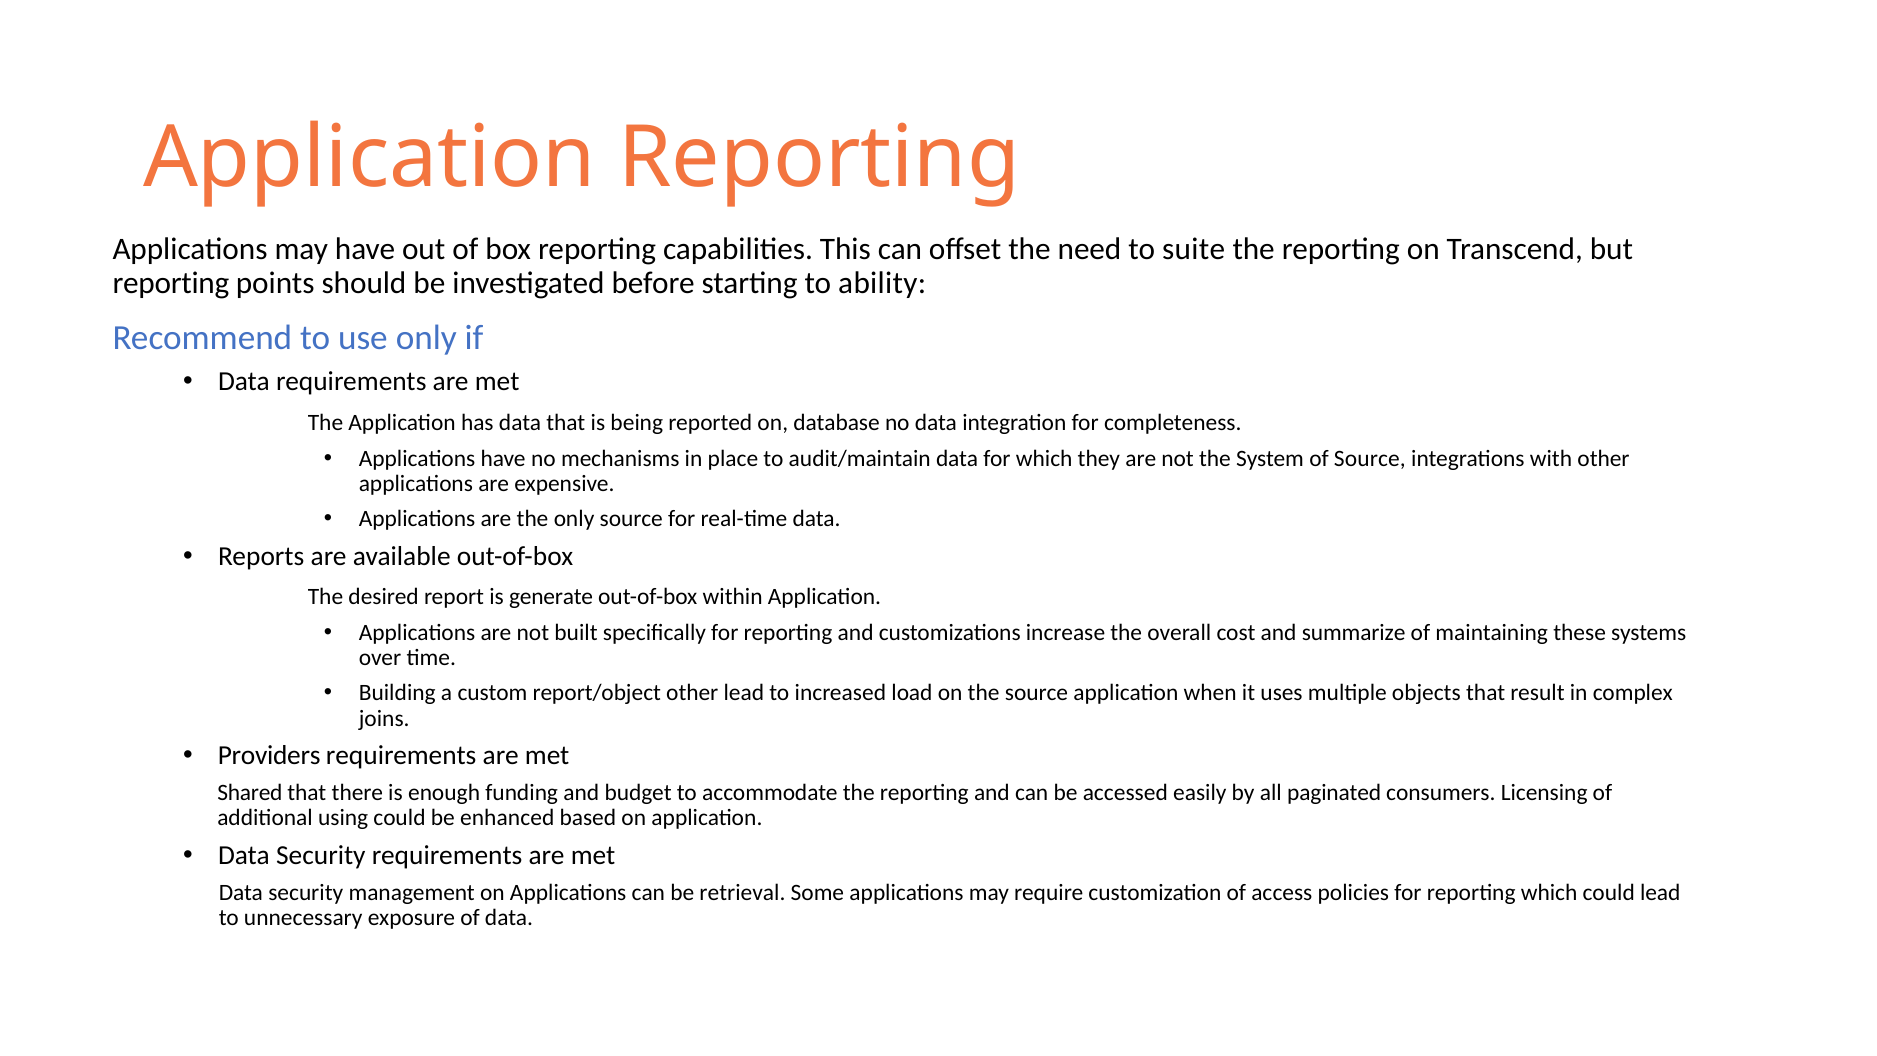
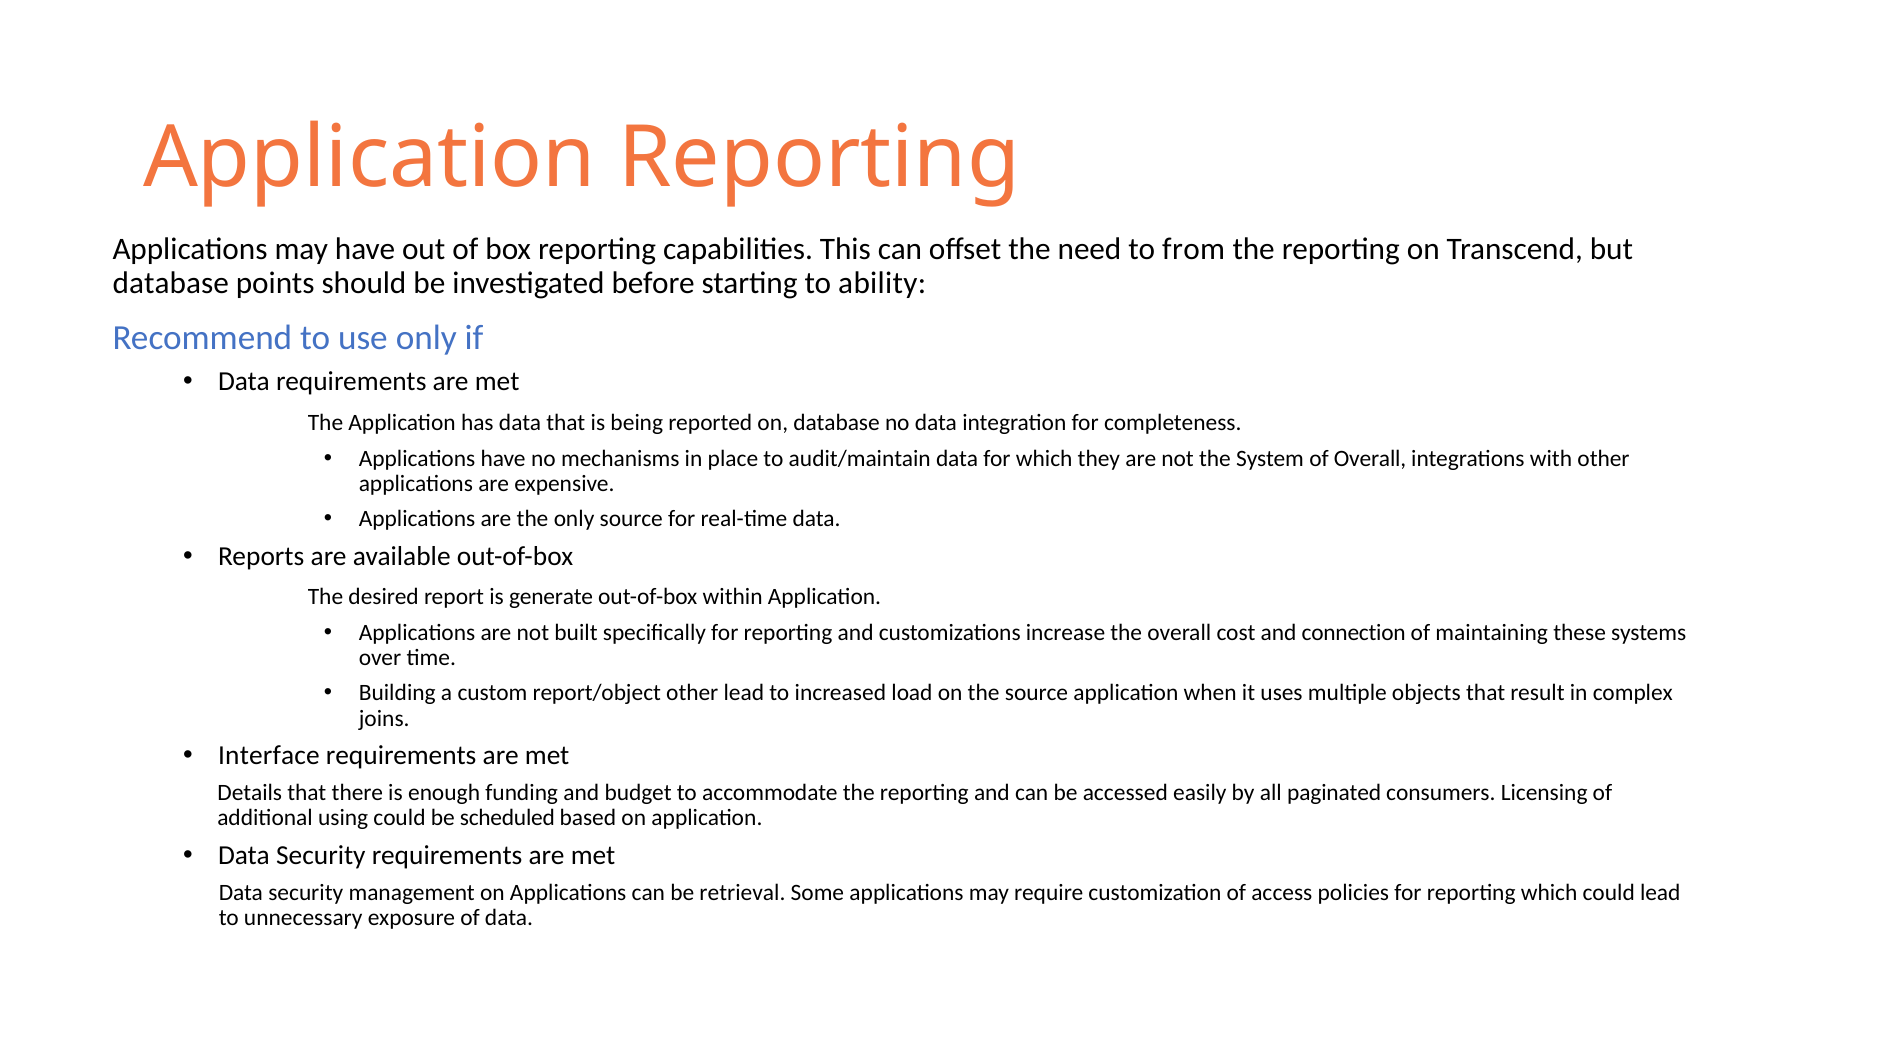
suite: suite -> from
reporting at (171, 283): reporting -> database
of Source: Source -> Overall
summarize: summarize -> connection
Providers: Providers -> Interface
Shared: Shared -> Details
enhanced: enhanced -> scheduled
